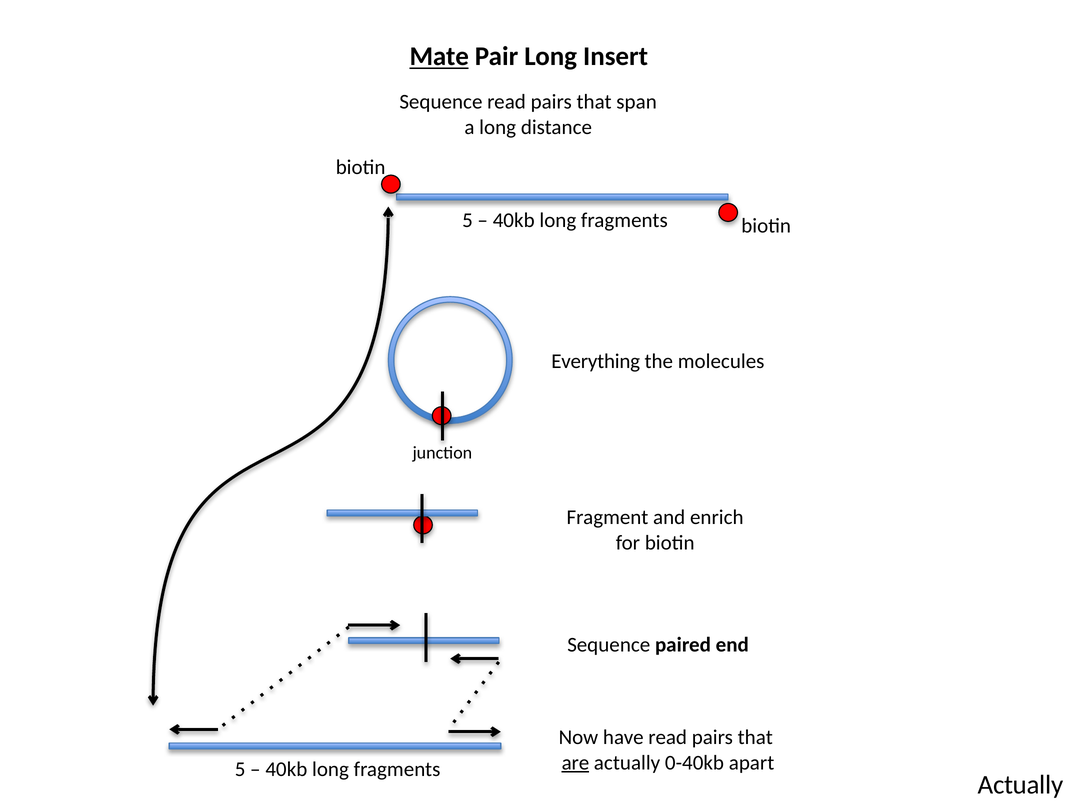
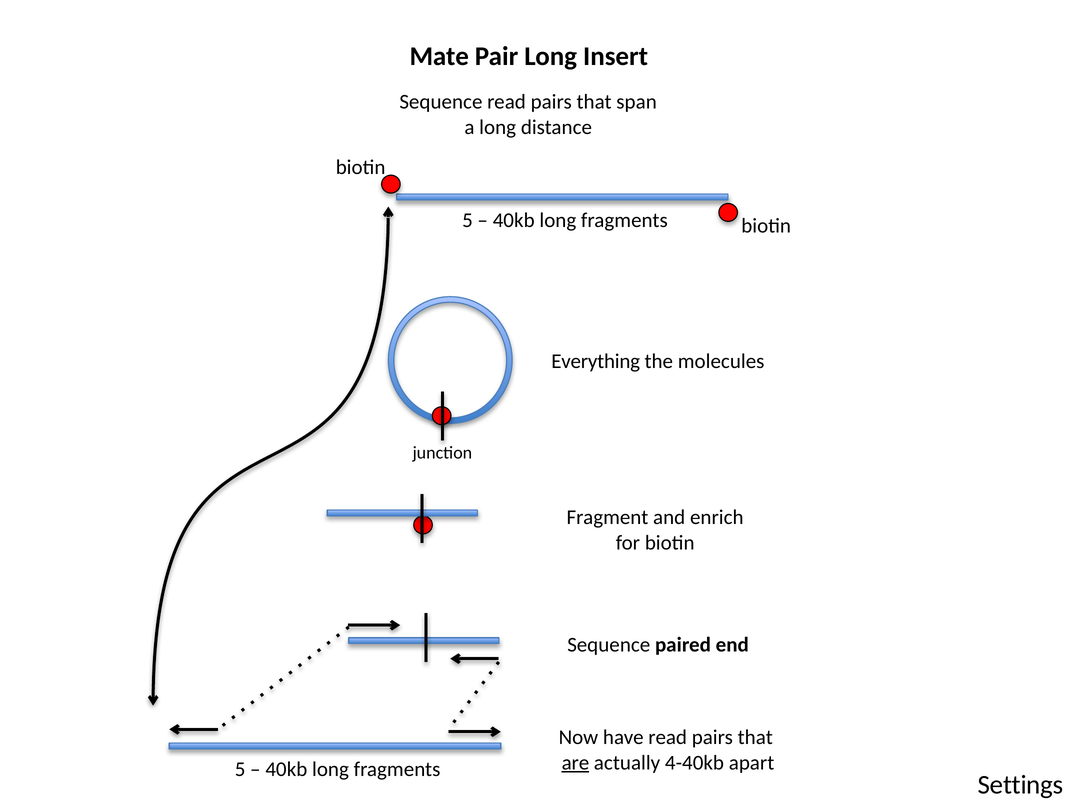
Mate underline: present -> none
0-40kb: 0-40kb -> 4-40kb
Actually at (1021, 785): Actually -> Settings
